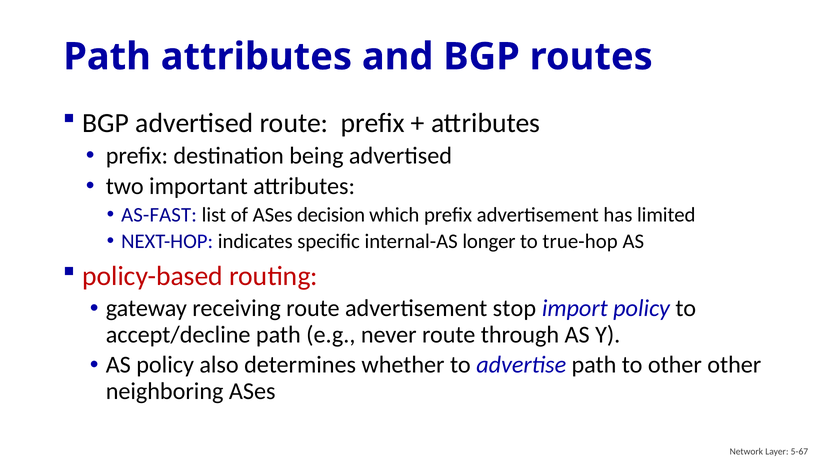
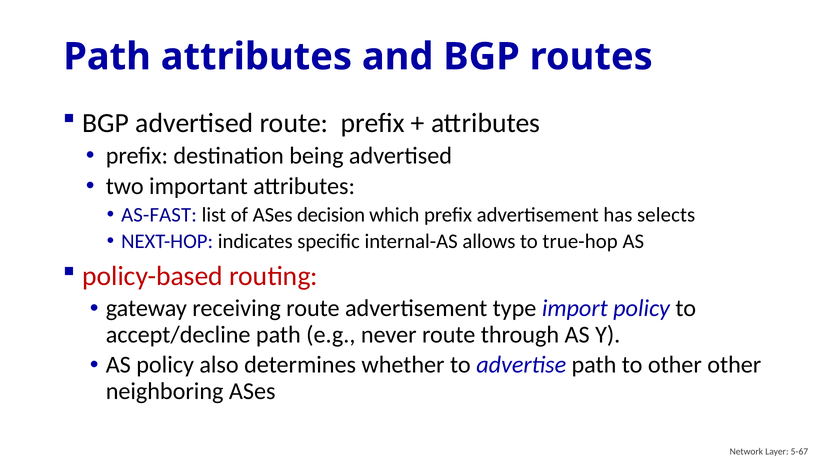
limited: limited -> selects
longer: longer -> allows
stop: stop -> type
